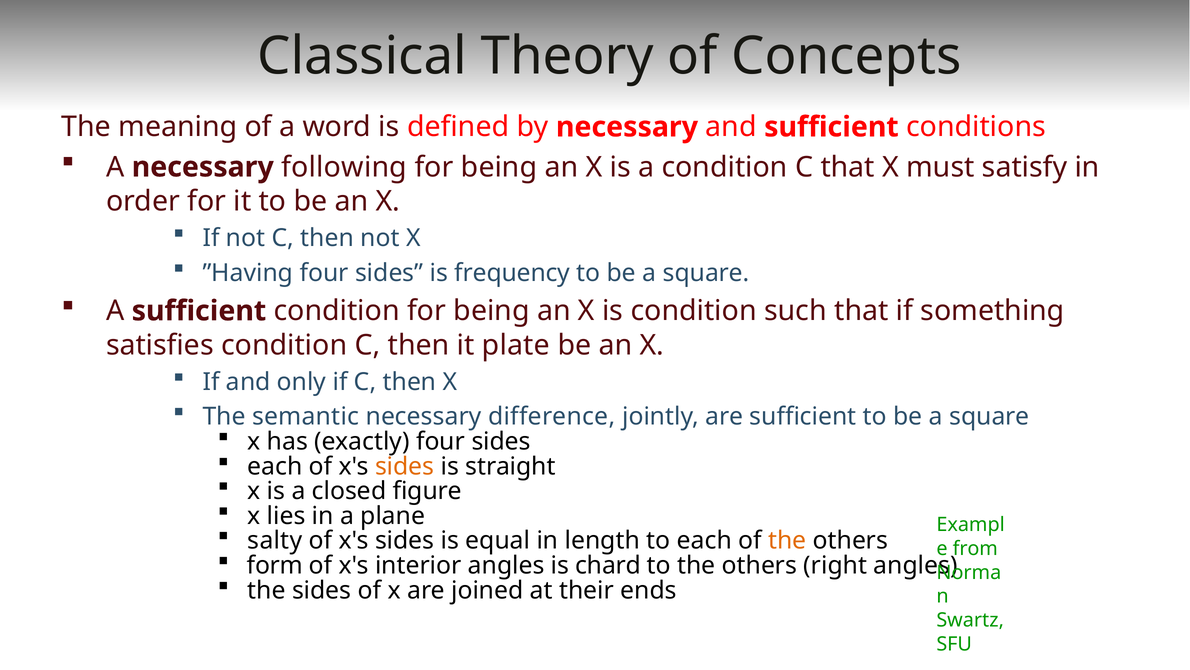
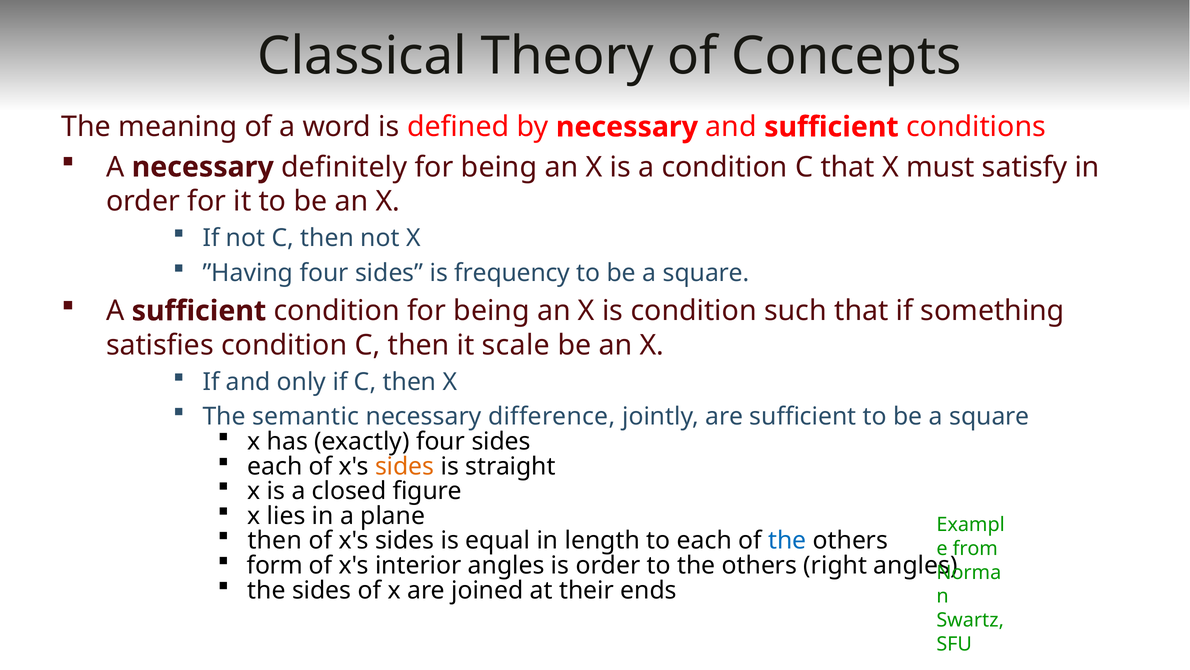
following: following -> definitely
plate: plate -> scale
salty at (275, 540): salty -> then
the at (787, 540) colour: orange -> blue
is chard: chard -> order
